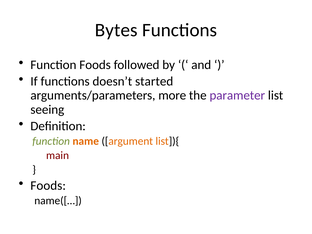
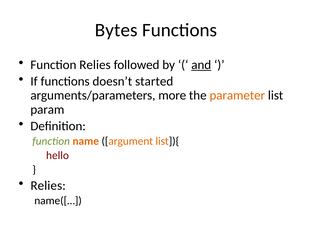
Function Foods: Foods -> Relies
and underline: none -> present
parameter colour: purple -> orange
seeing: seeing -> param
main: main -> hello
Foods at (48, 186): Foods -> Relies
